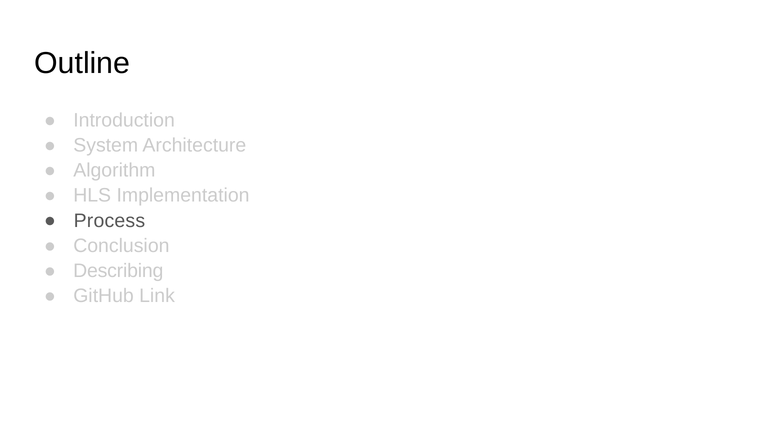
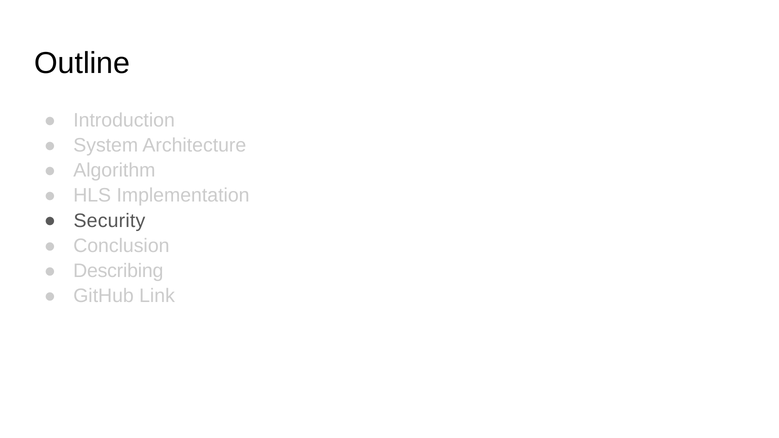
Process: Process -> Security
